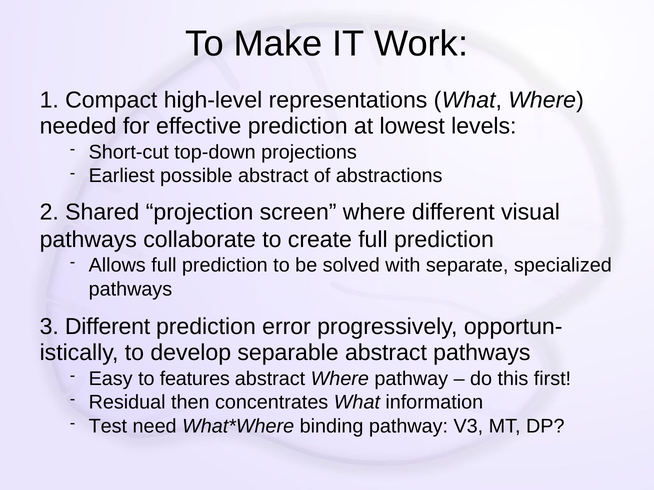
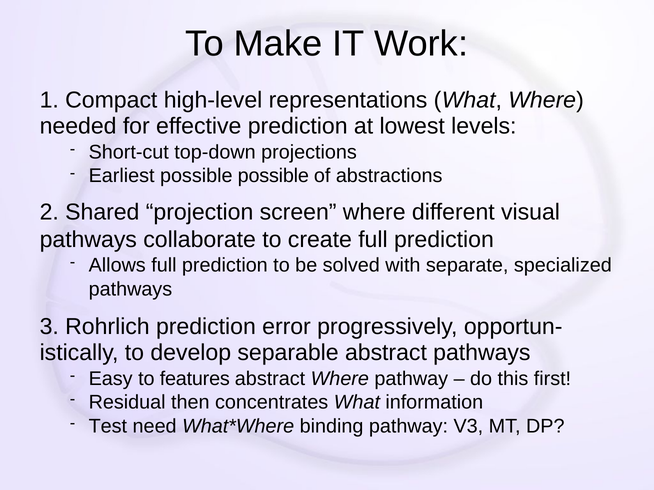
possible abstract: abstract -> possible
3 Different: Different -> Rohrlich
